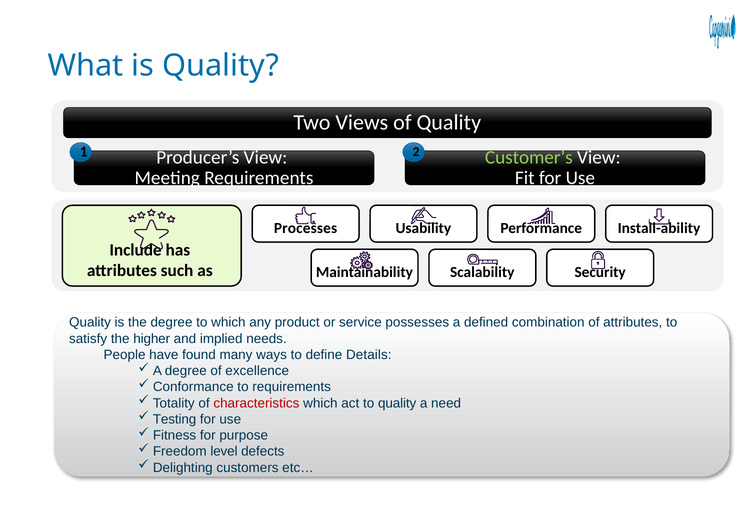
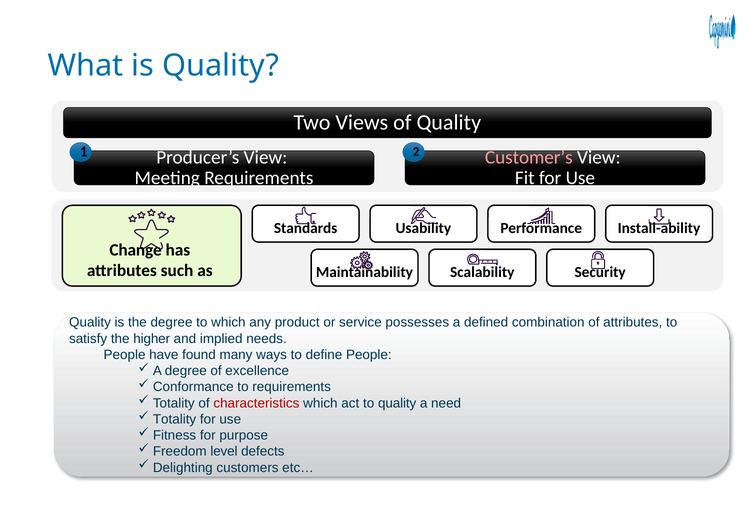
Customer’s colour: light green -> pink
Processes: Processes -> Standards
Include: Include -> Change
define Details: Details -> People
Testing at (175, 420): Testing -> Totality
